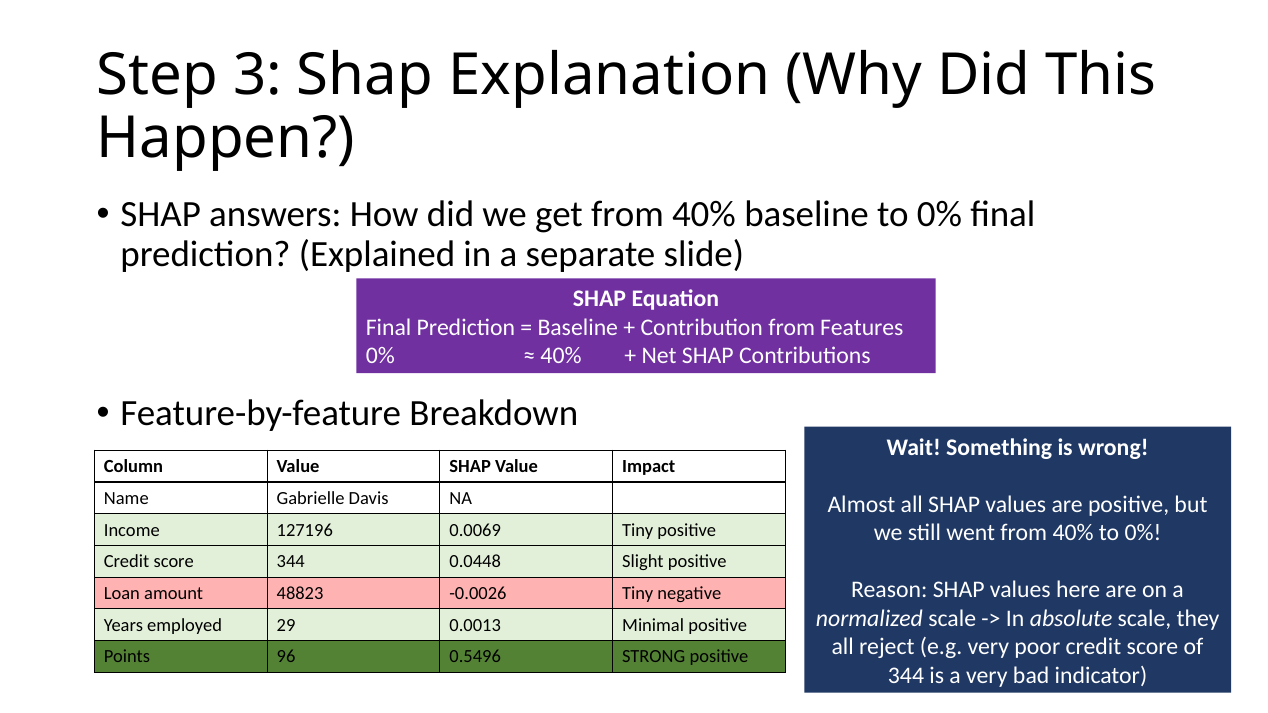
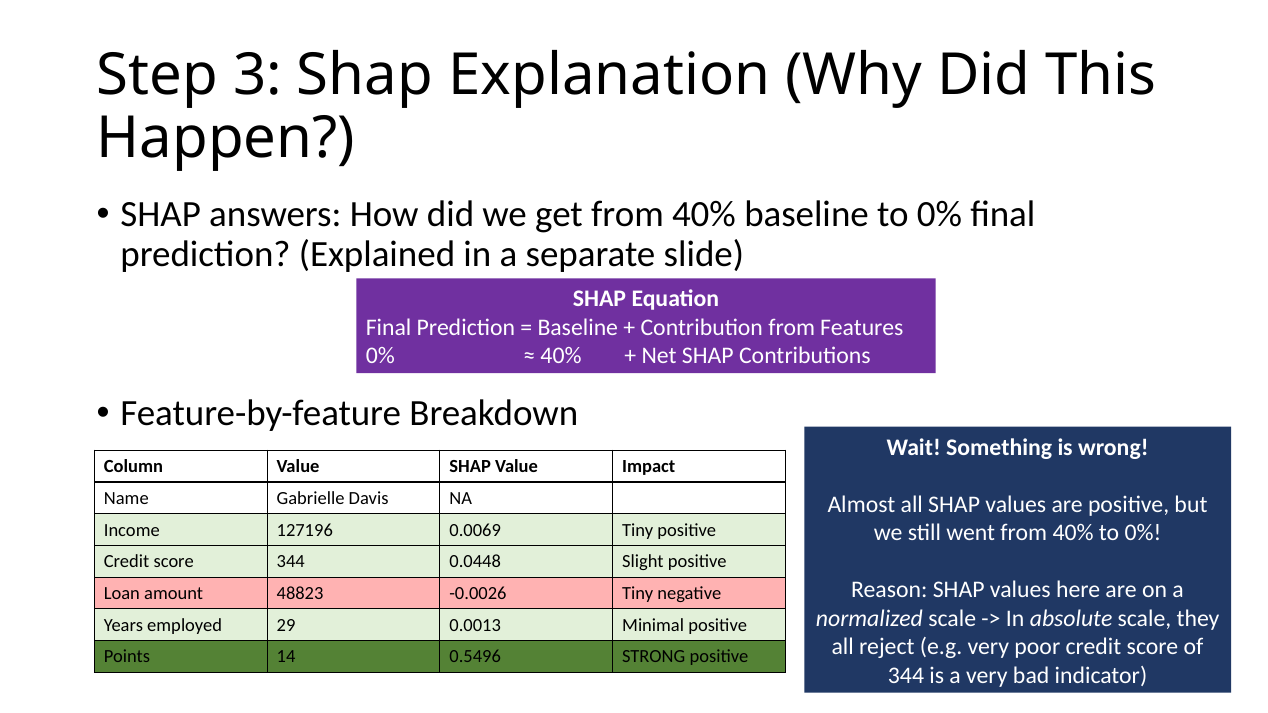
96: 96 -> 14
